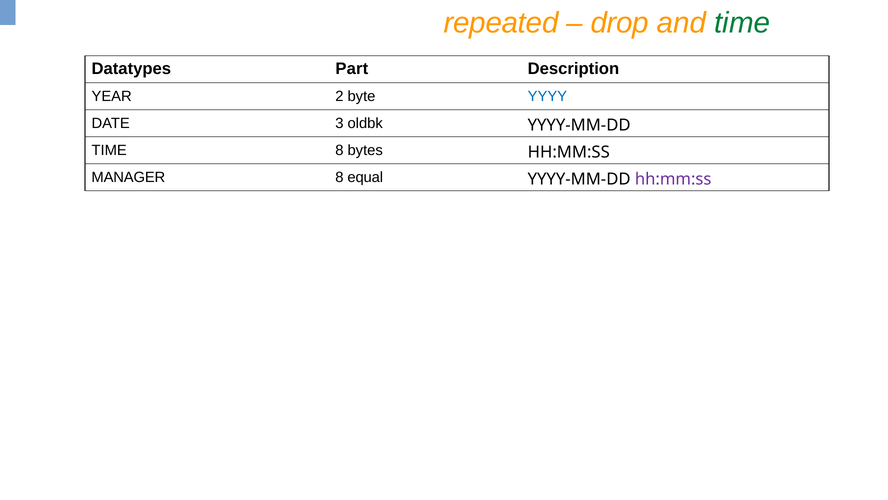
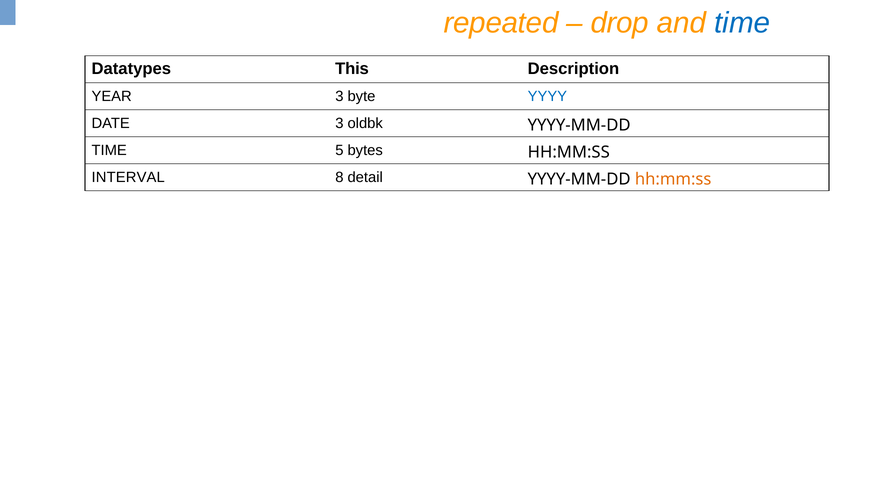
time at (742, 23) colour: green -> blue
Part: Part -> This
YEAR 2: 2 -> 3
TIME 8: 8 -> 5
MANAGER: MANAGER -> INTERVAL
equal: equal -> detail
hh:mm:ss at (673, 179) colour: purple -> orange
